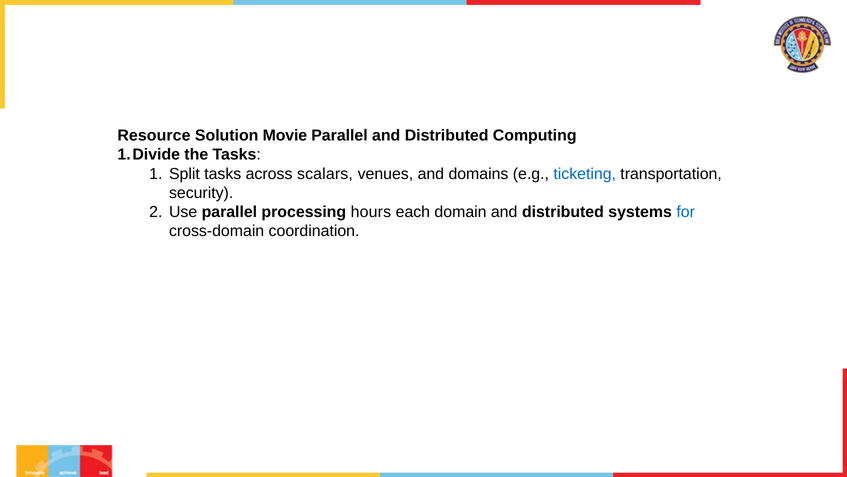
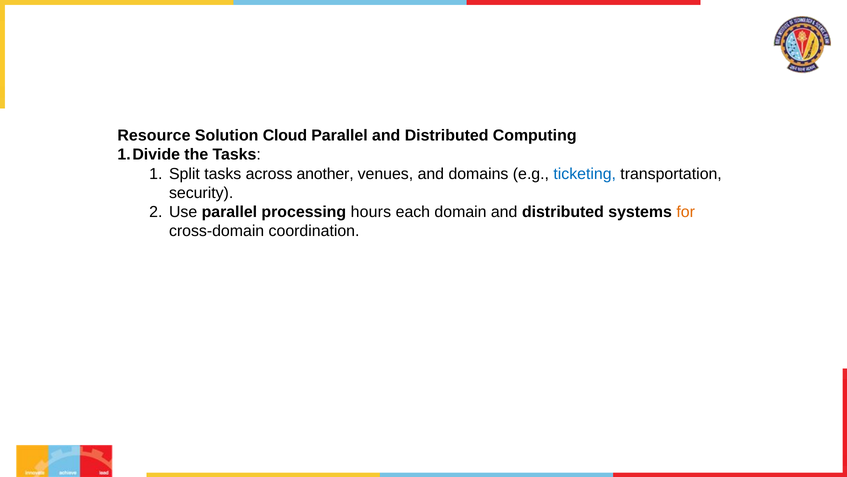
Movie: Movie -> Cloud
scalars: scalars -> another
for colour: blue -> orange
